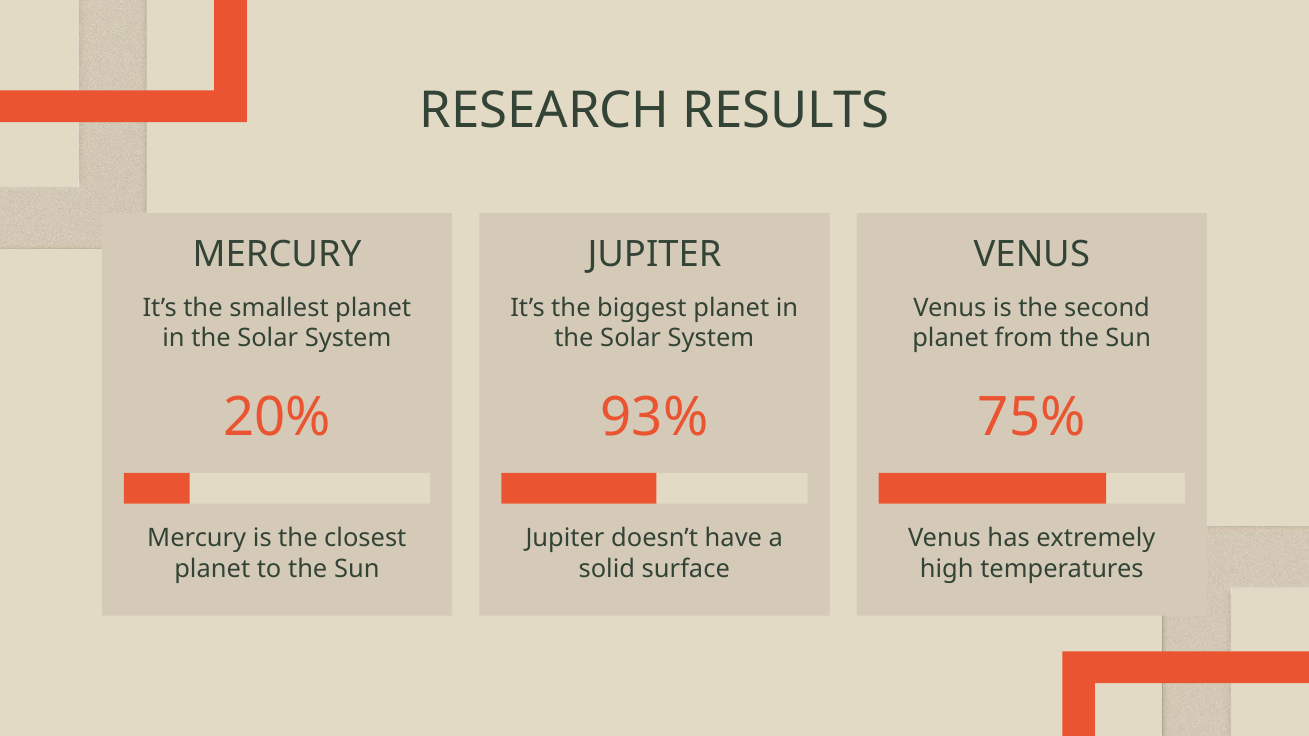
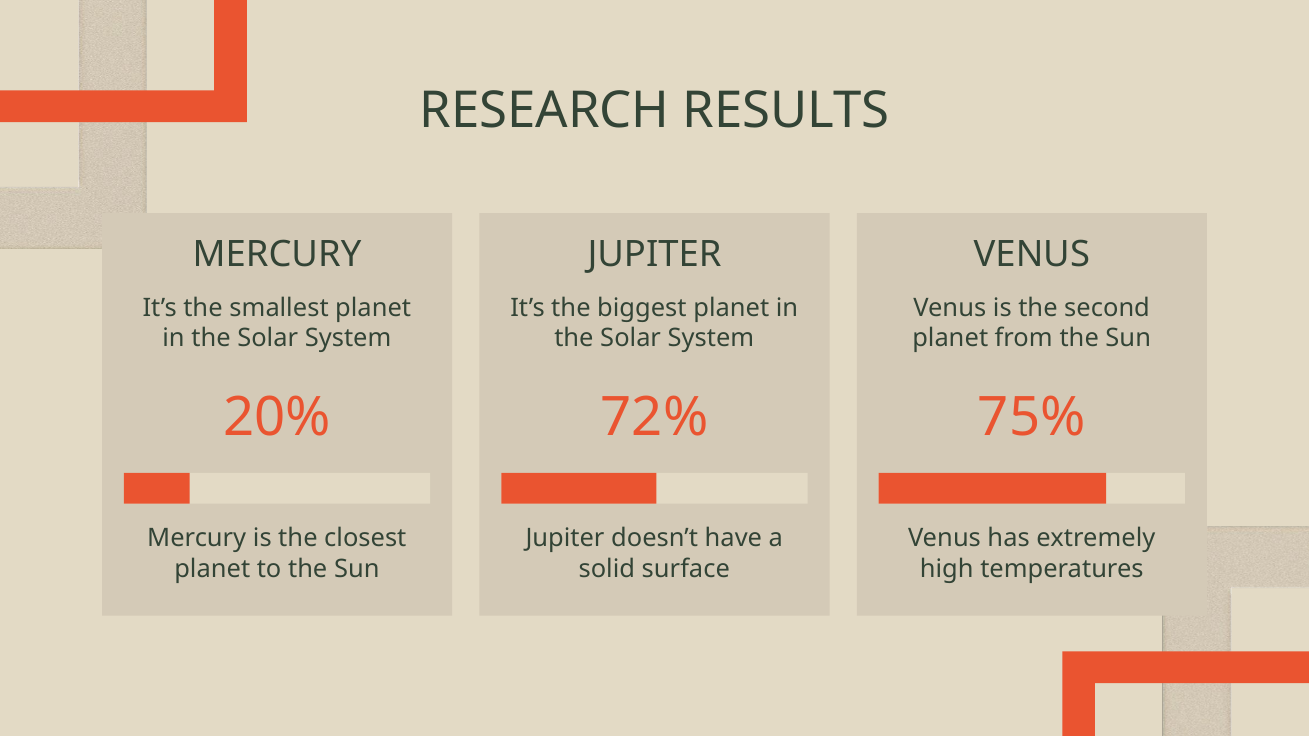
93%: 93% -> 72%
